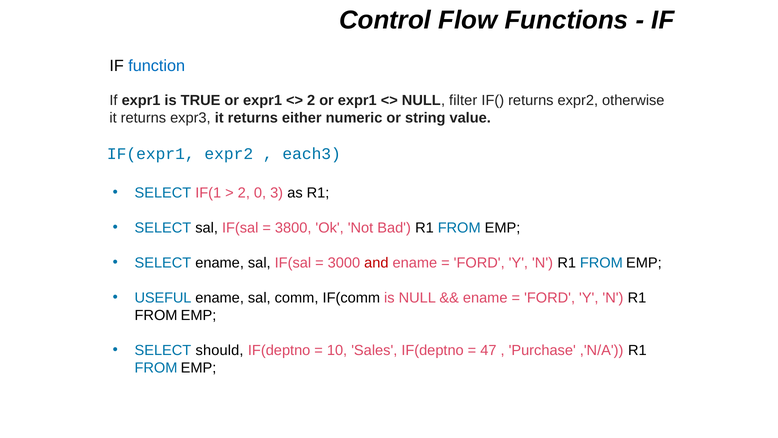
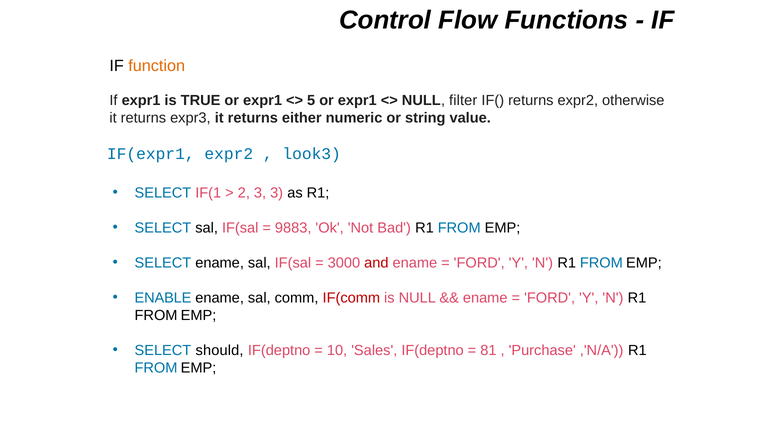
function colour: blue -> orange
2 at (311, 100): 2 -> 5
each3: each3 -> look3
2 0: 0 -> 3
3800: 3800 -> 9883
USEFUL: USEFUL -> ENABLE
IF(comm colour: black -> red
47: 47 -> 81
